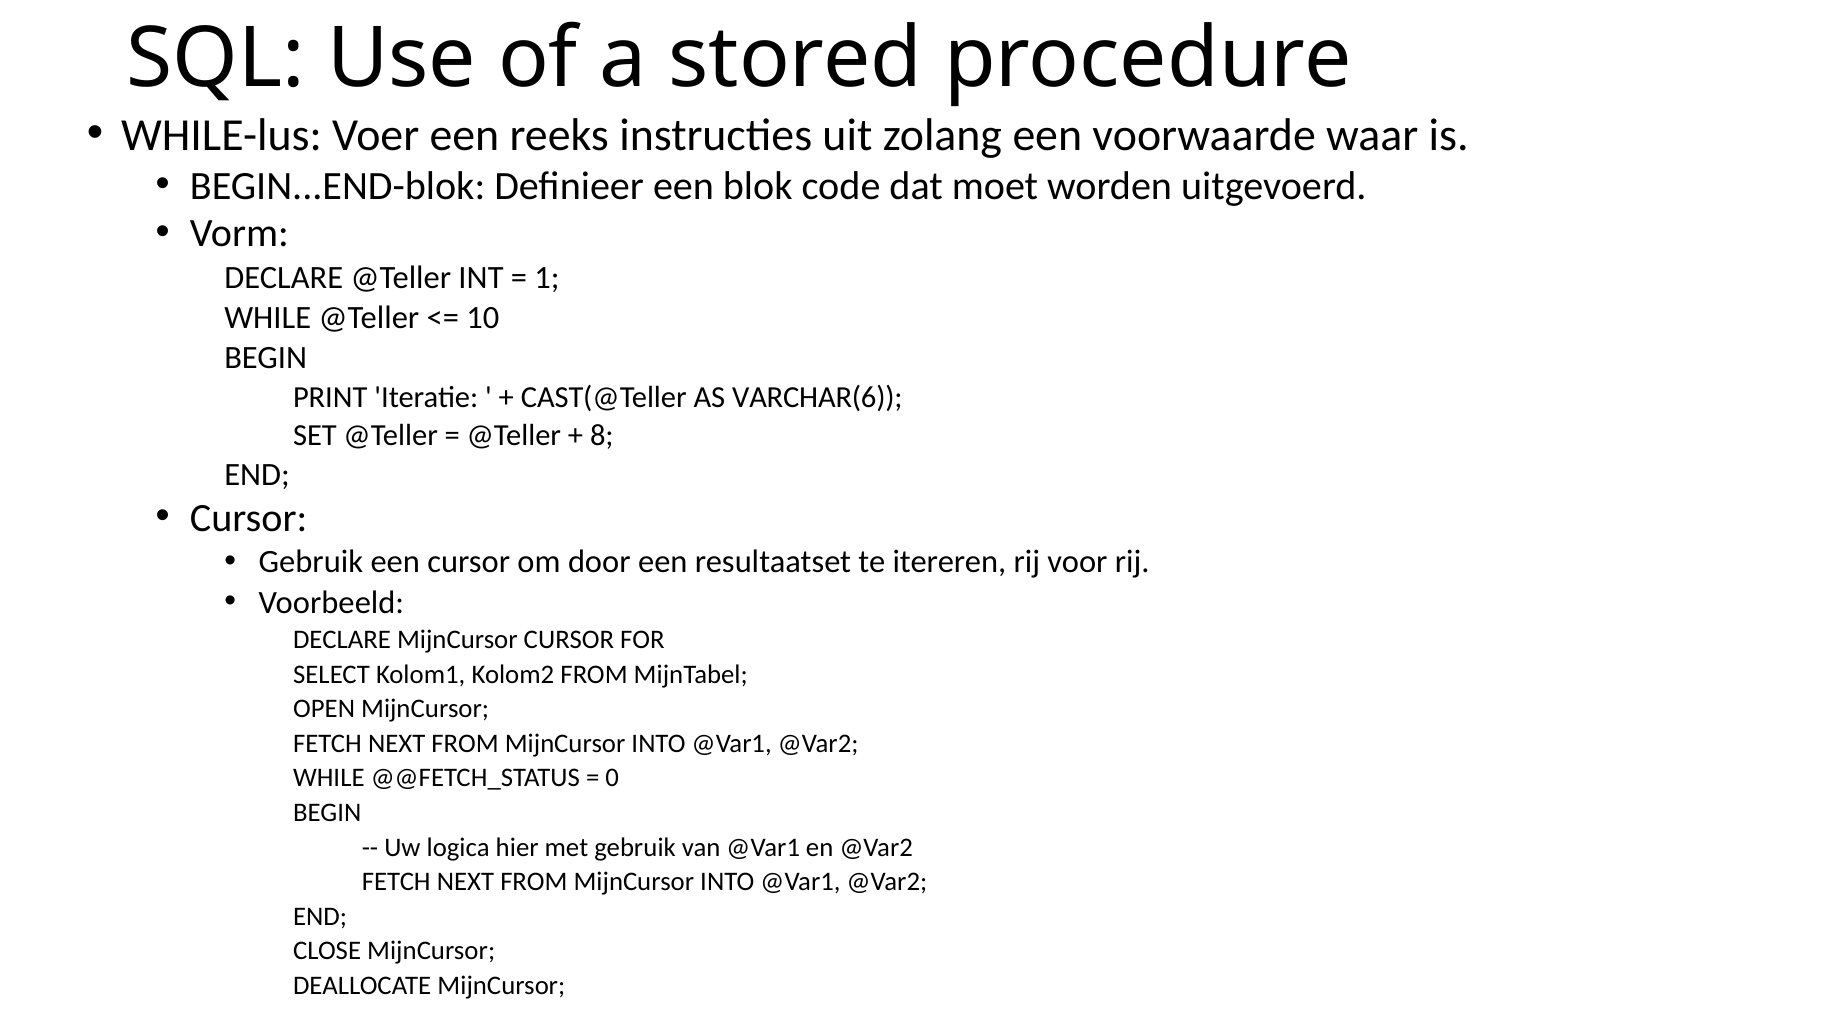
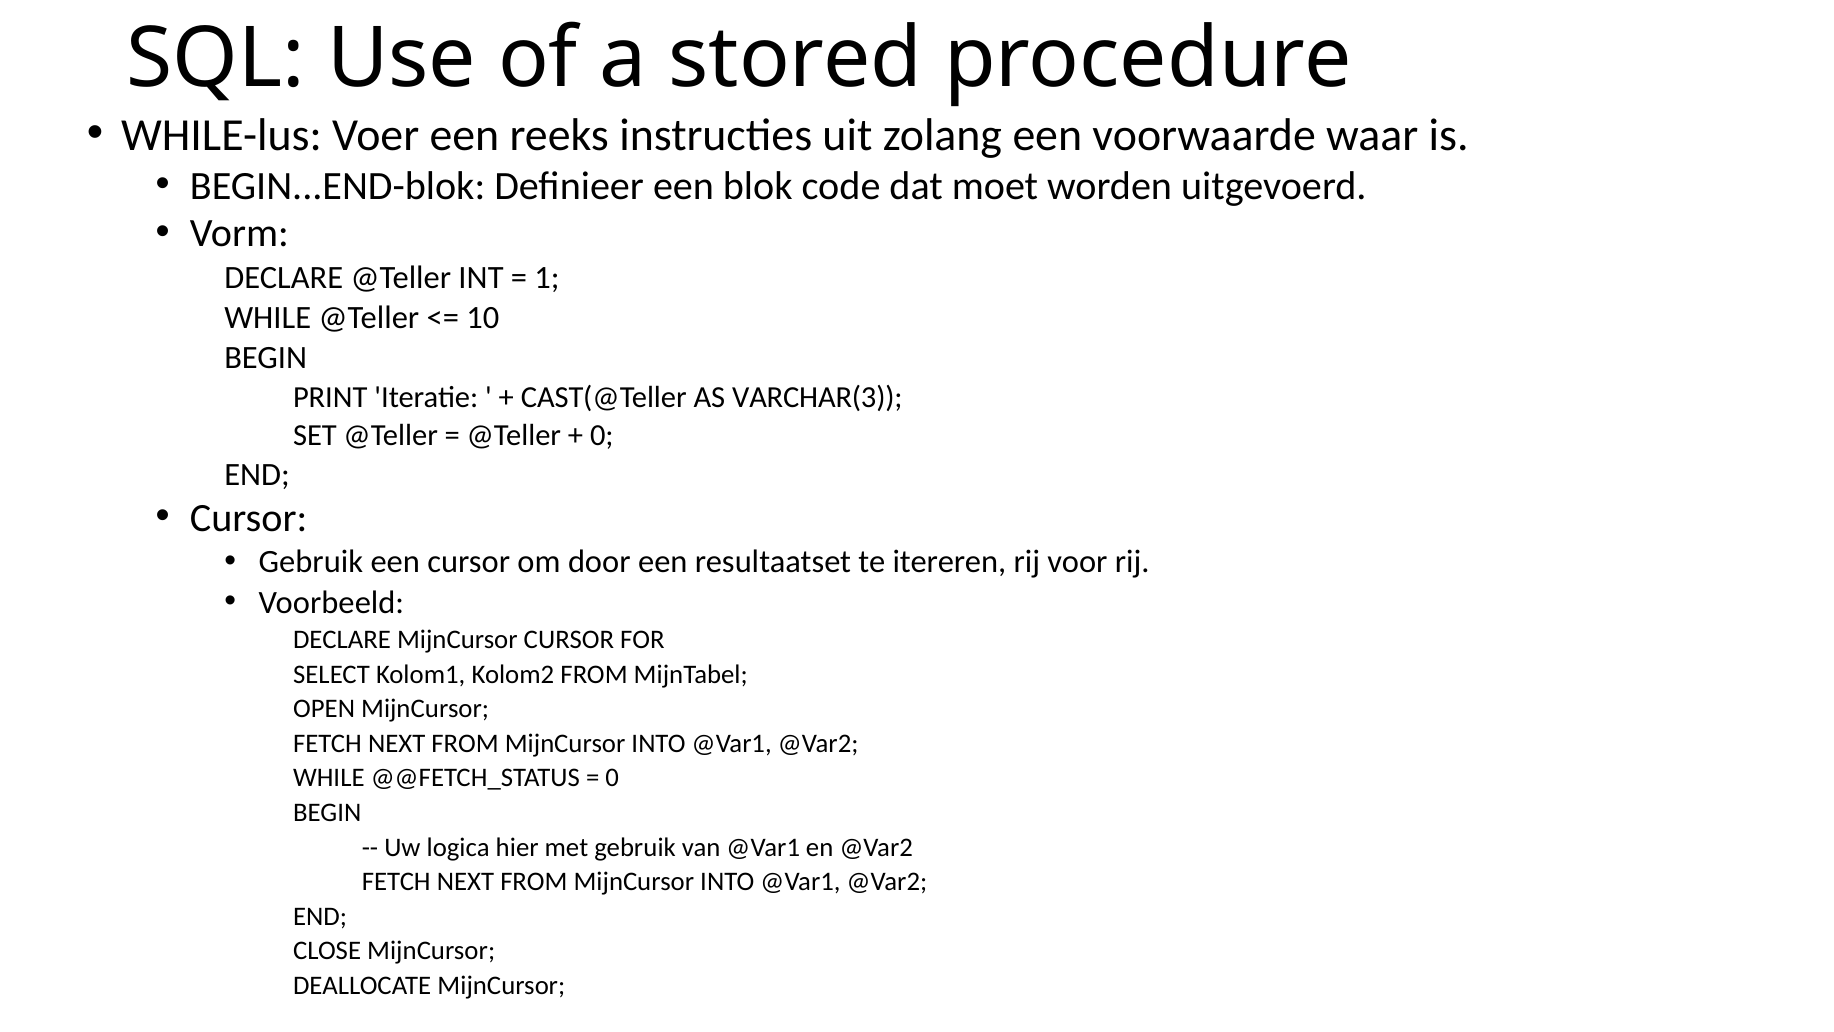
VARCHAR(6: VARCHAR(6 -> VARCHAR(3
8 at (602, 435): 8 -> 0
